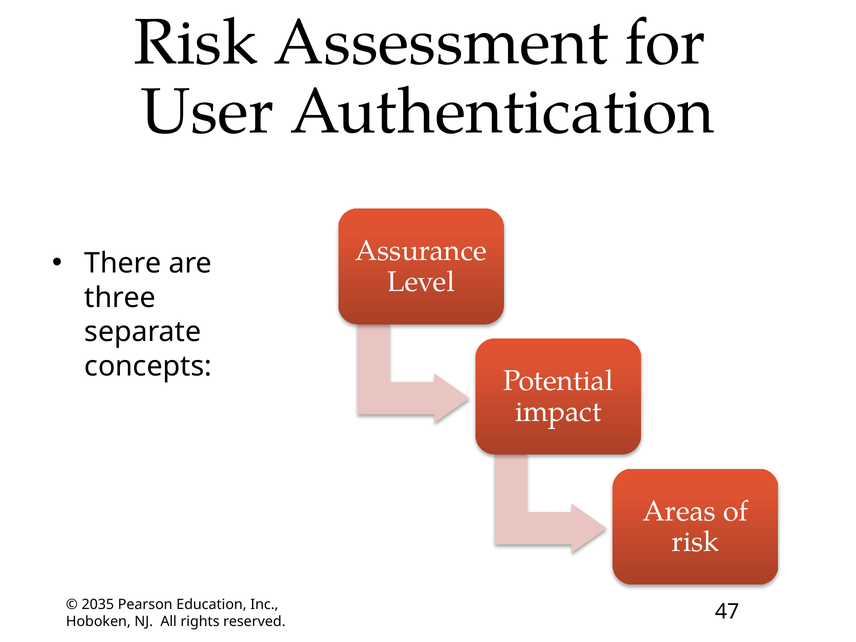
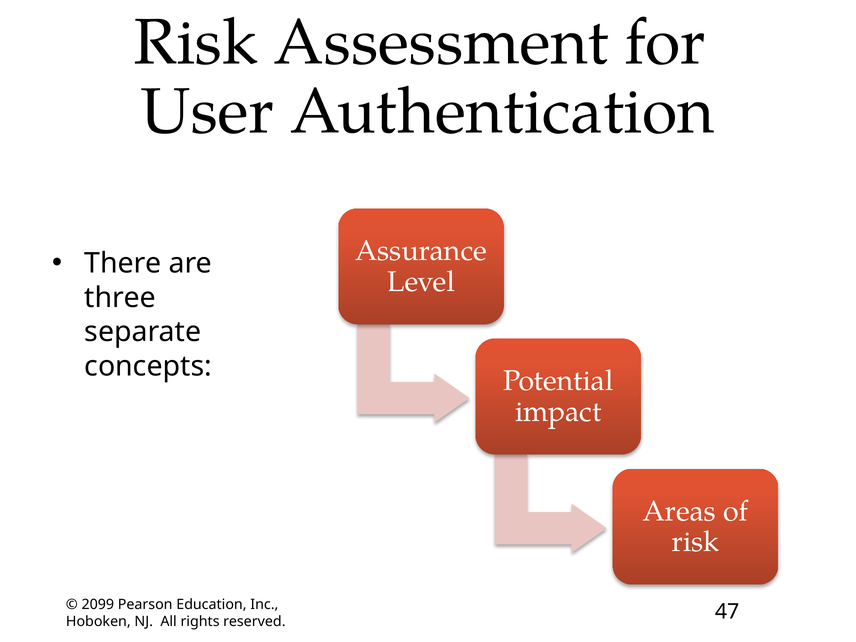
2035: 2035 -> 2099
